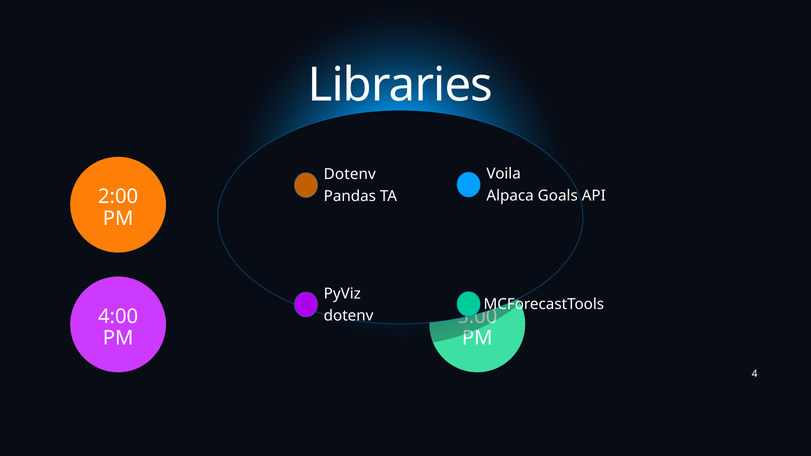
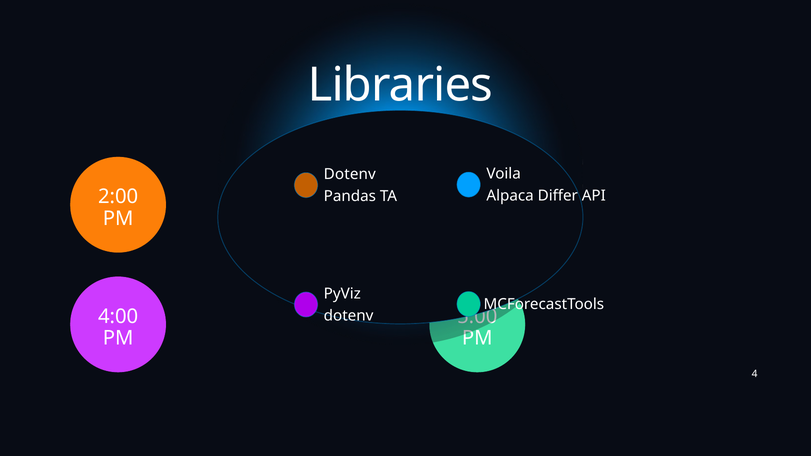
Goals: Goals -> Differ
